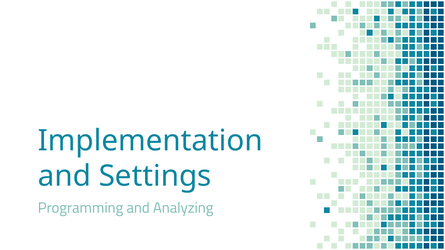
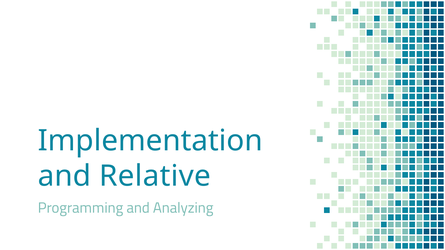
Settings: Settings -> Relative
